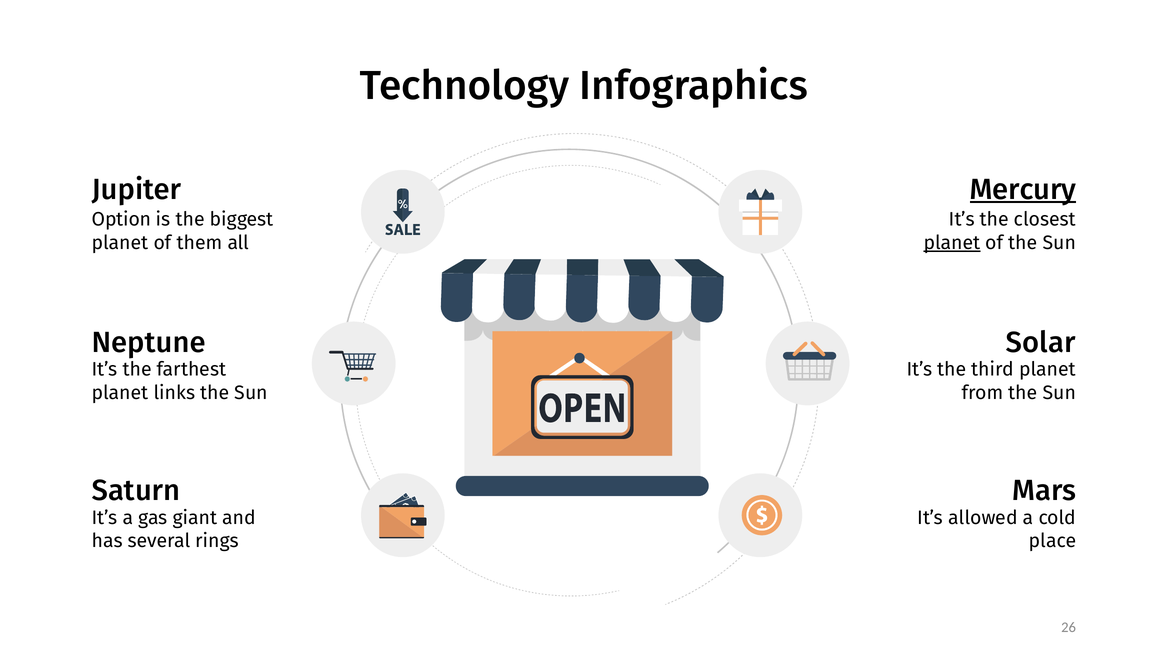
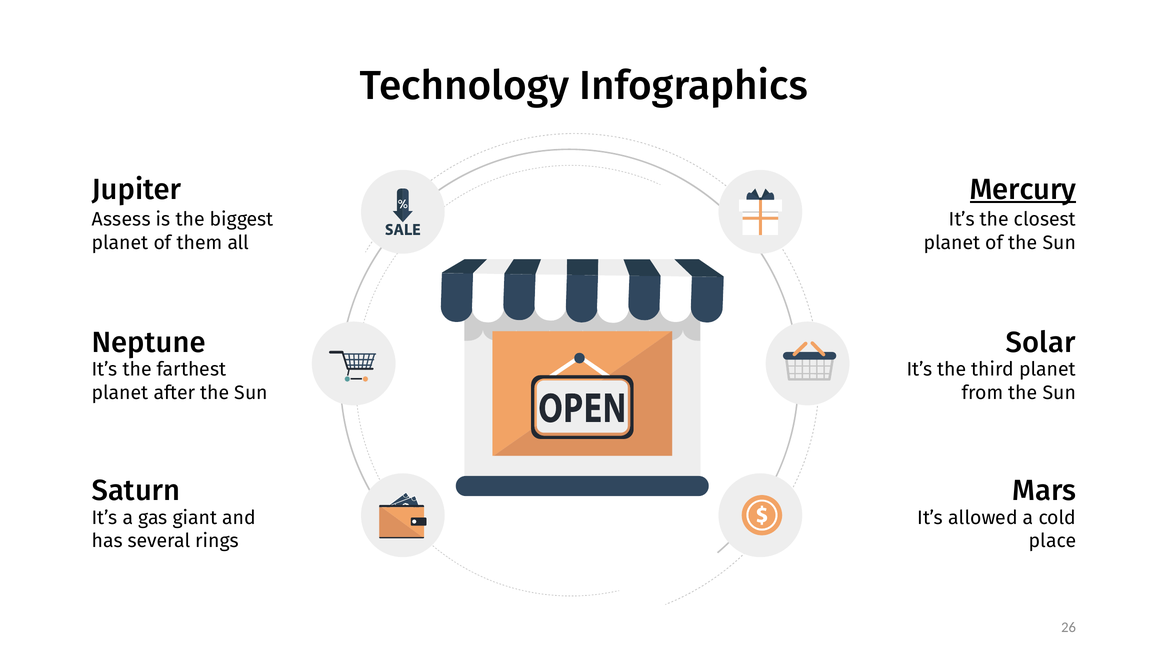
Option: Option -> Assess
planet at (952, 243) underline: present -> none
links: links -> after
